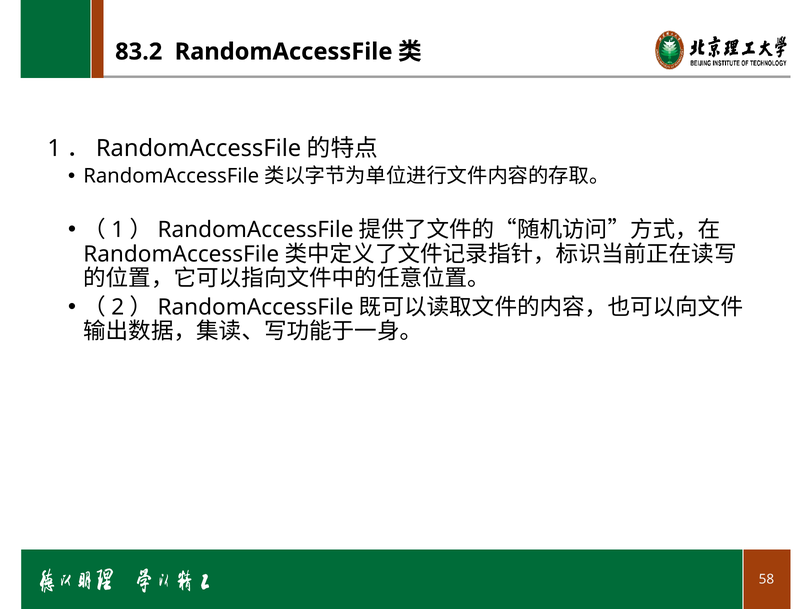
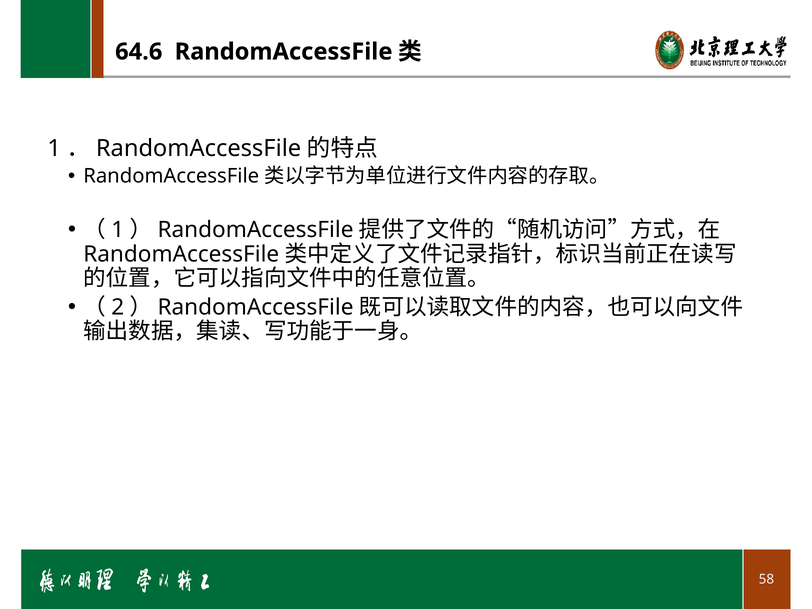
83.2: 83.2 -> 64.6
